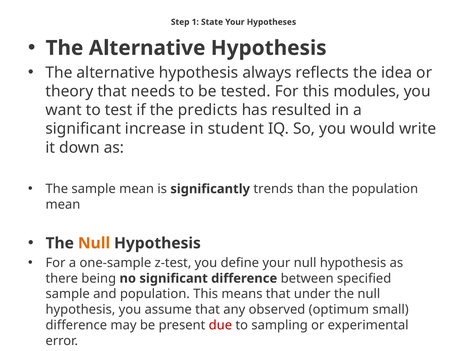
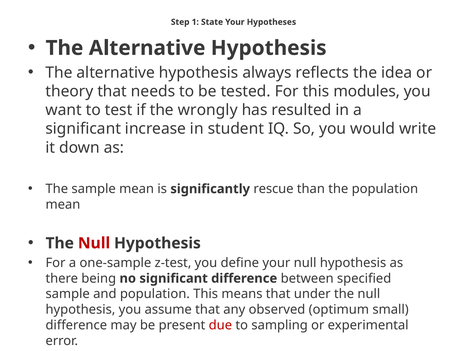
predicts: predicts -> wrongly
trends: trends -> rescue
Null at (94, 243) colour: orange -> red
